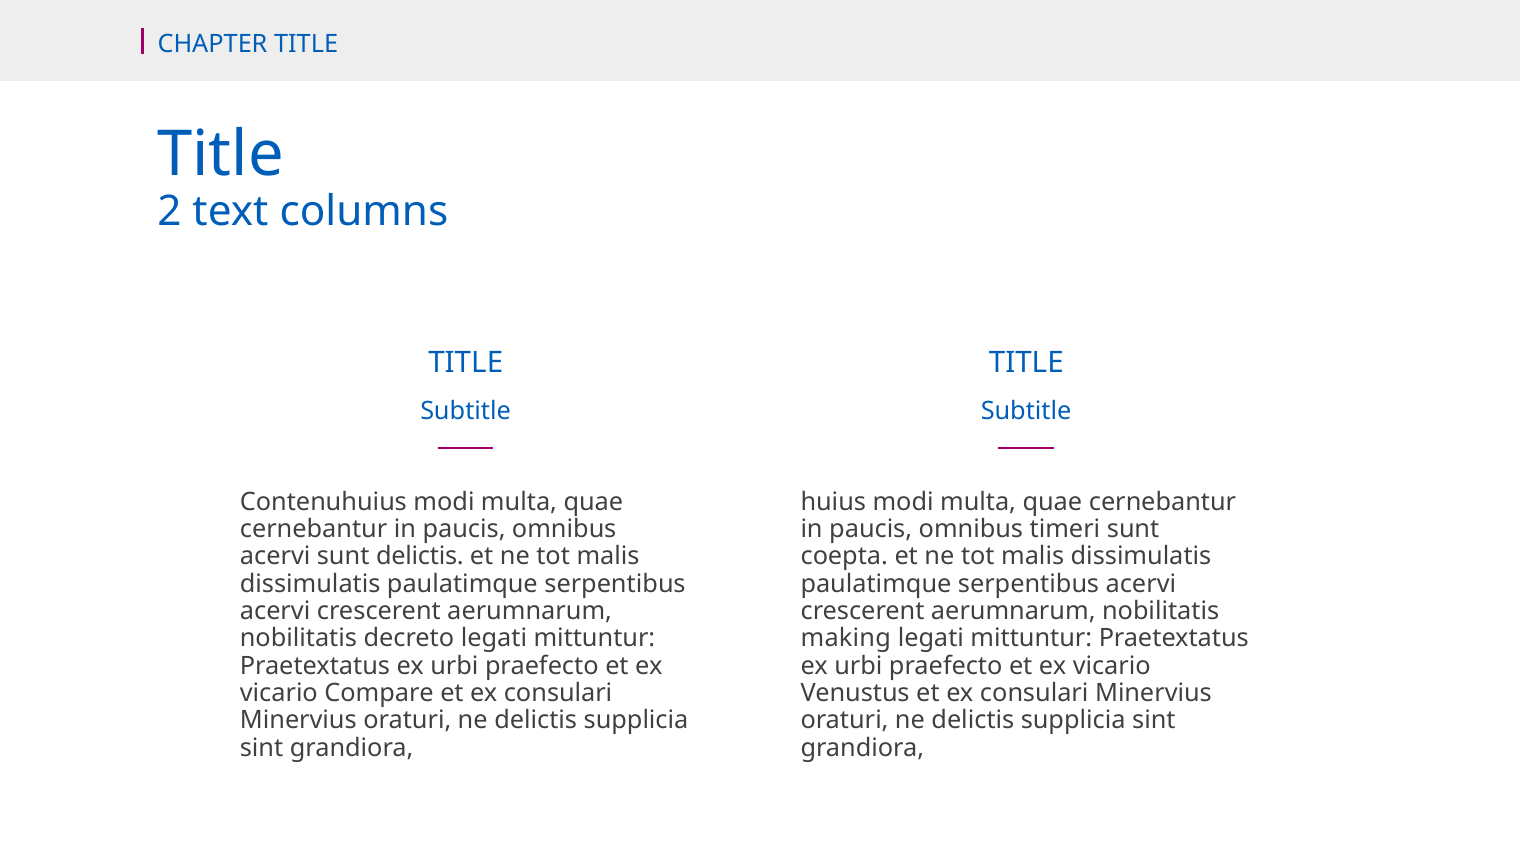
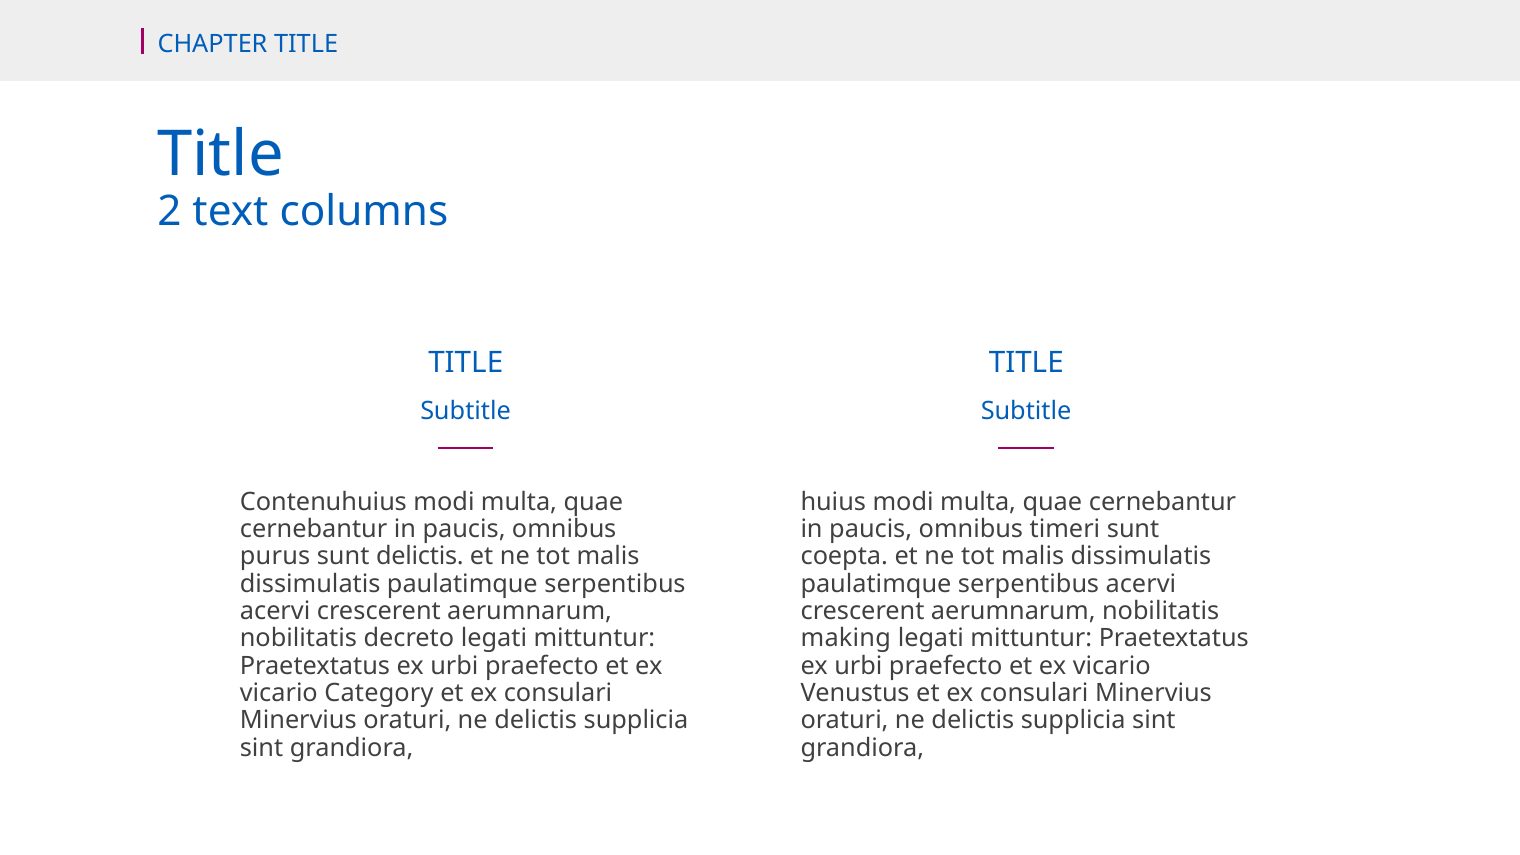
acervi at (275, 556): acervi -> purus
Compare: Compare -> Category
